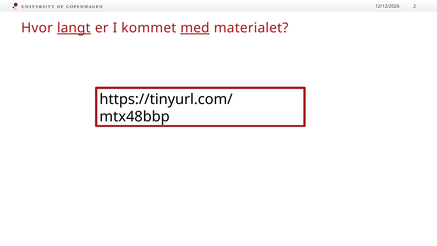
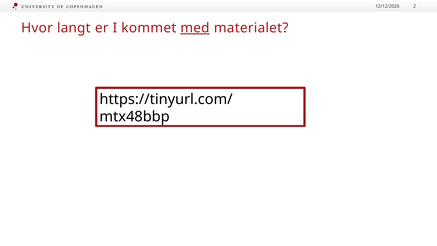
langt underline: present -> none
